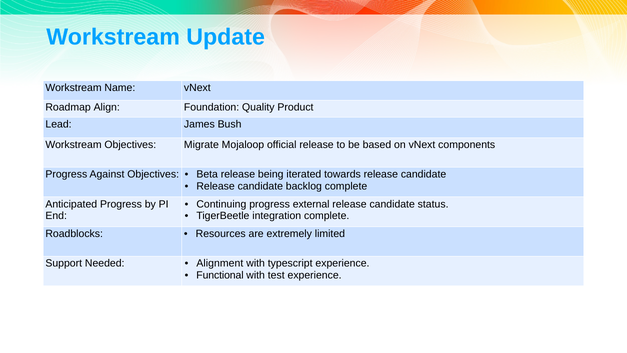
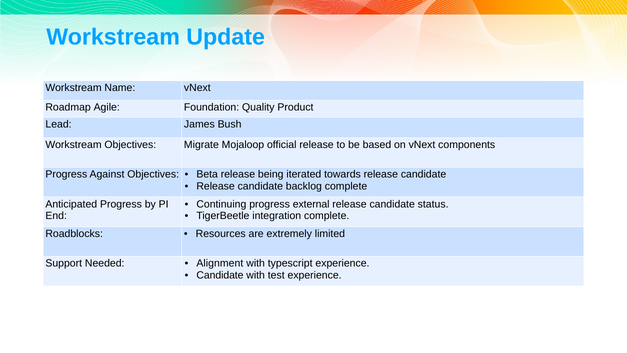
Align: Align -> Agile
Functional at (220, 275): Functional -> Candidate
